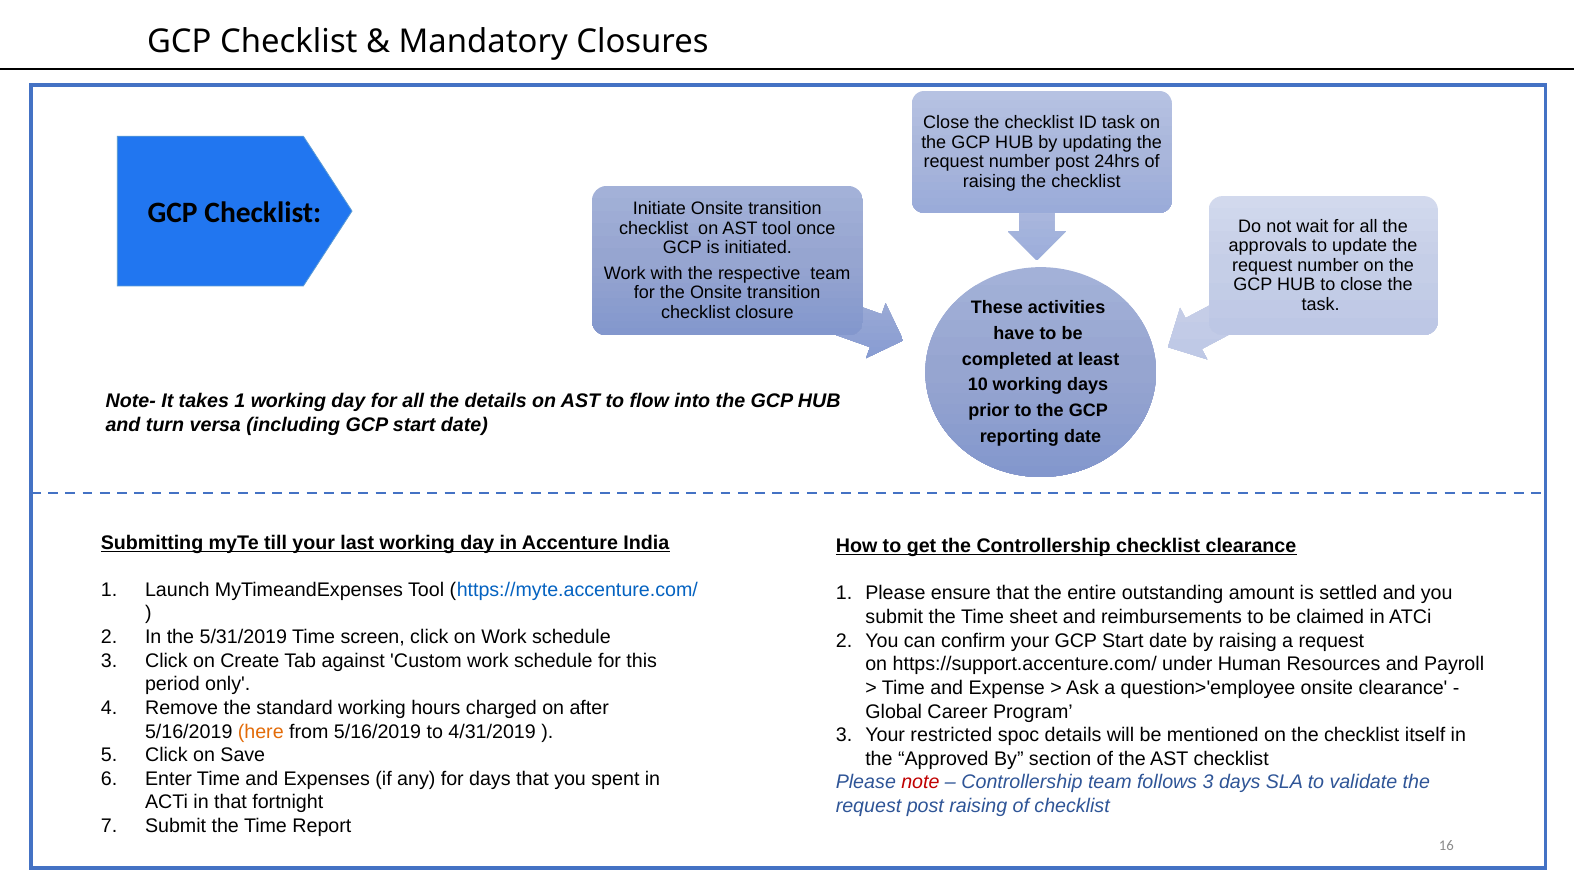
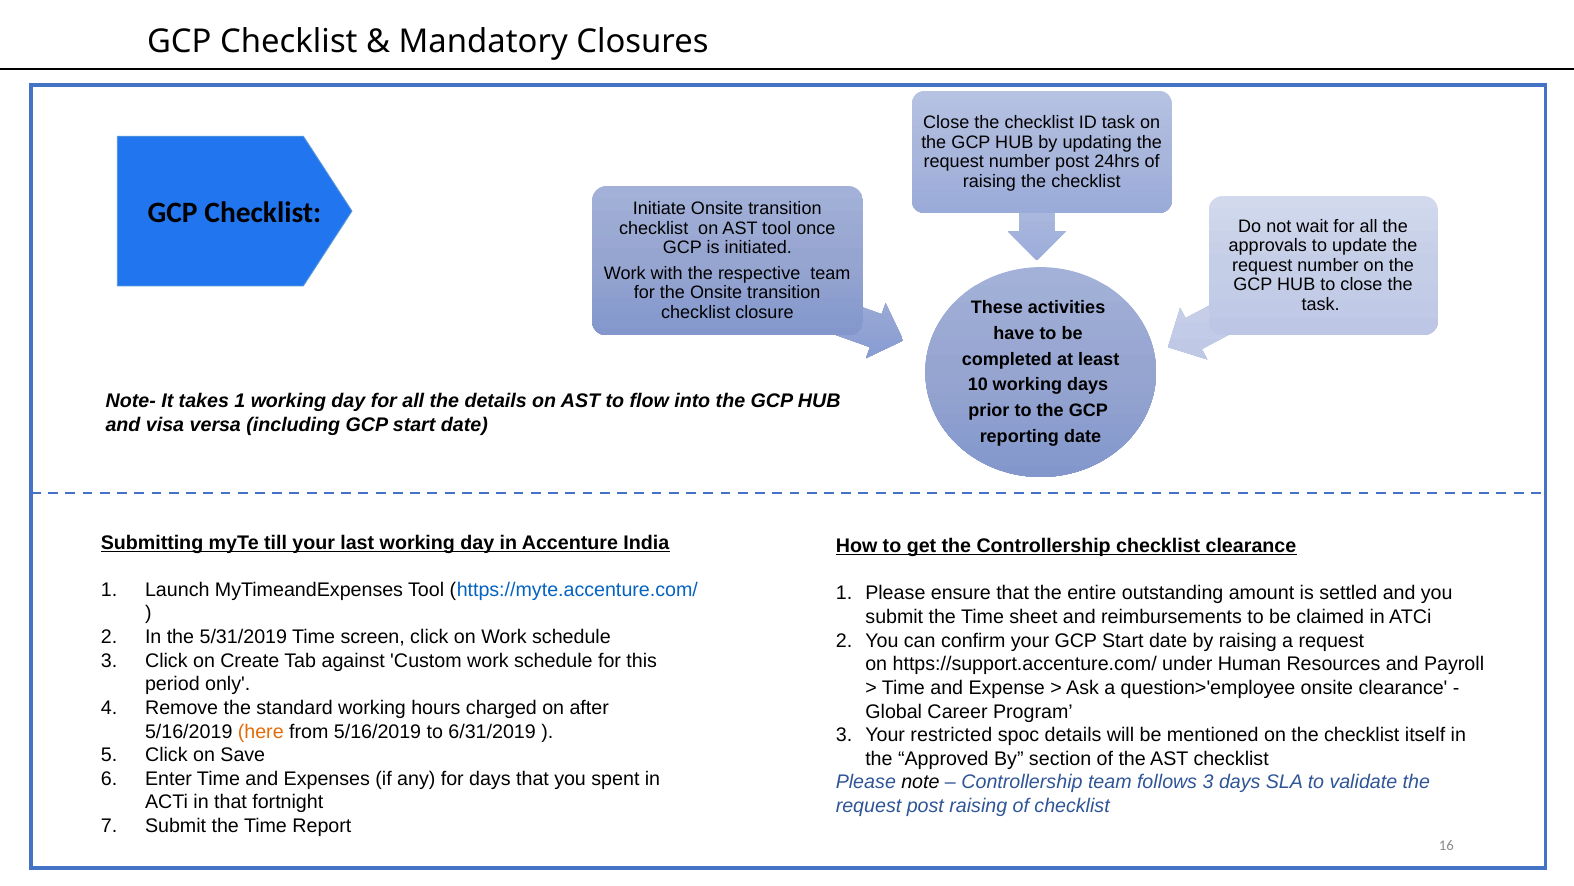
turn: turn -> visa
4/31/2019: 4/31/2019 -> 6/31/2019
note colour: red -> black
